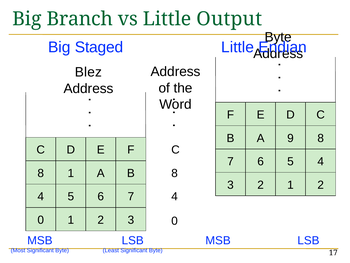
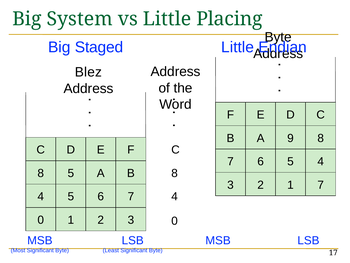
Branch: Branch -> System
Output: Output -> Placing
8 1: 1 -> 5
2 1 2: 2 -> 7
